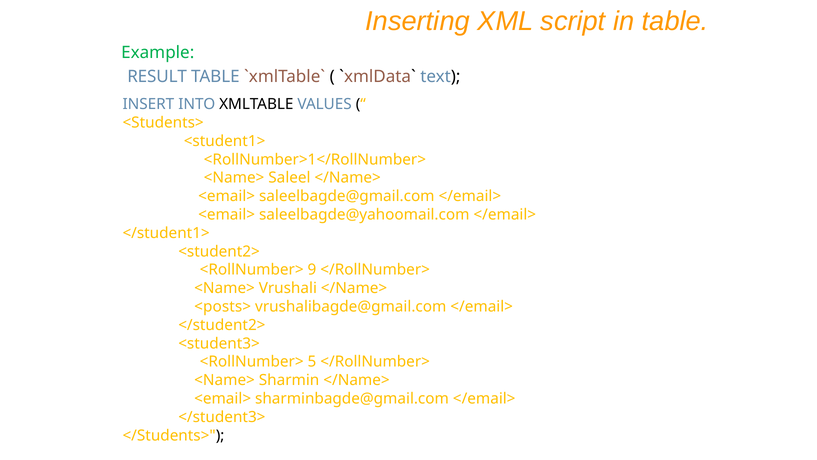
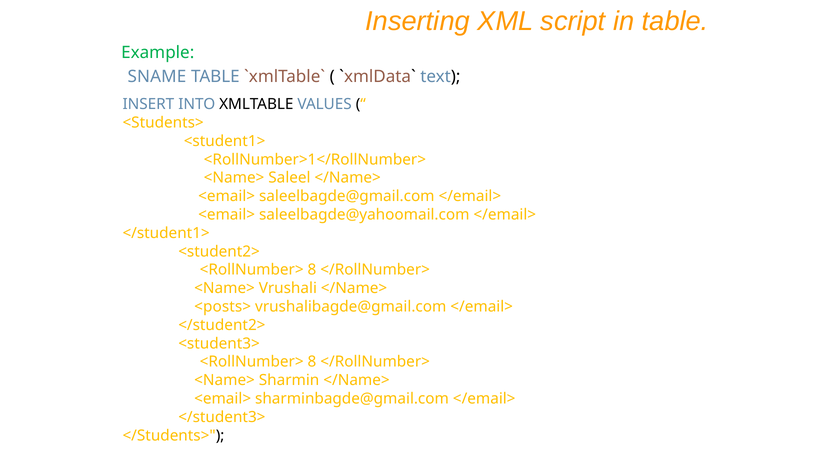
RESULT: RESULT -> SNAME
9 at (312, 270): 9 -> 8
5 at (312, 362): 5 -> 8
